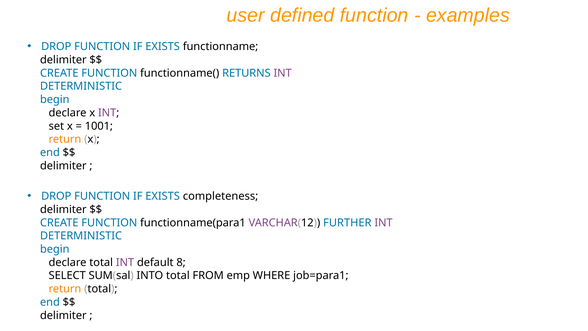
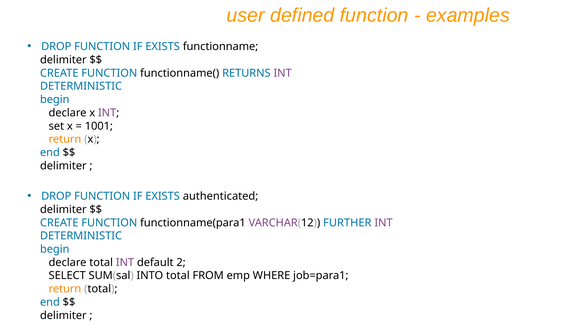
completeness: completeness -> authenticated
8: 8 -> 2
